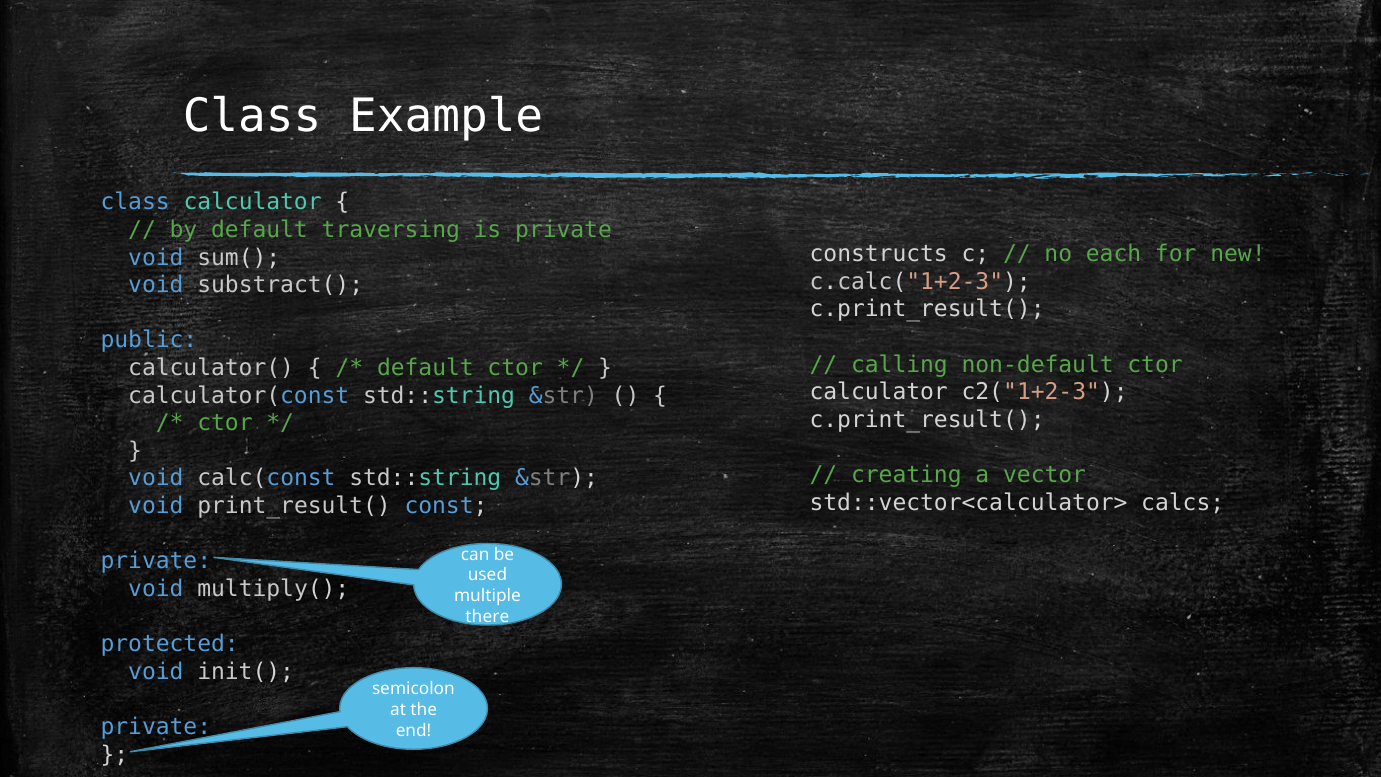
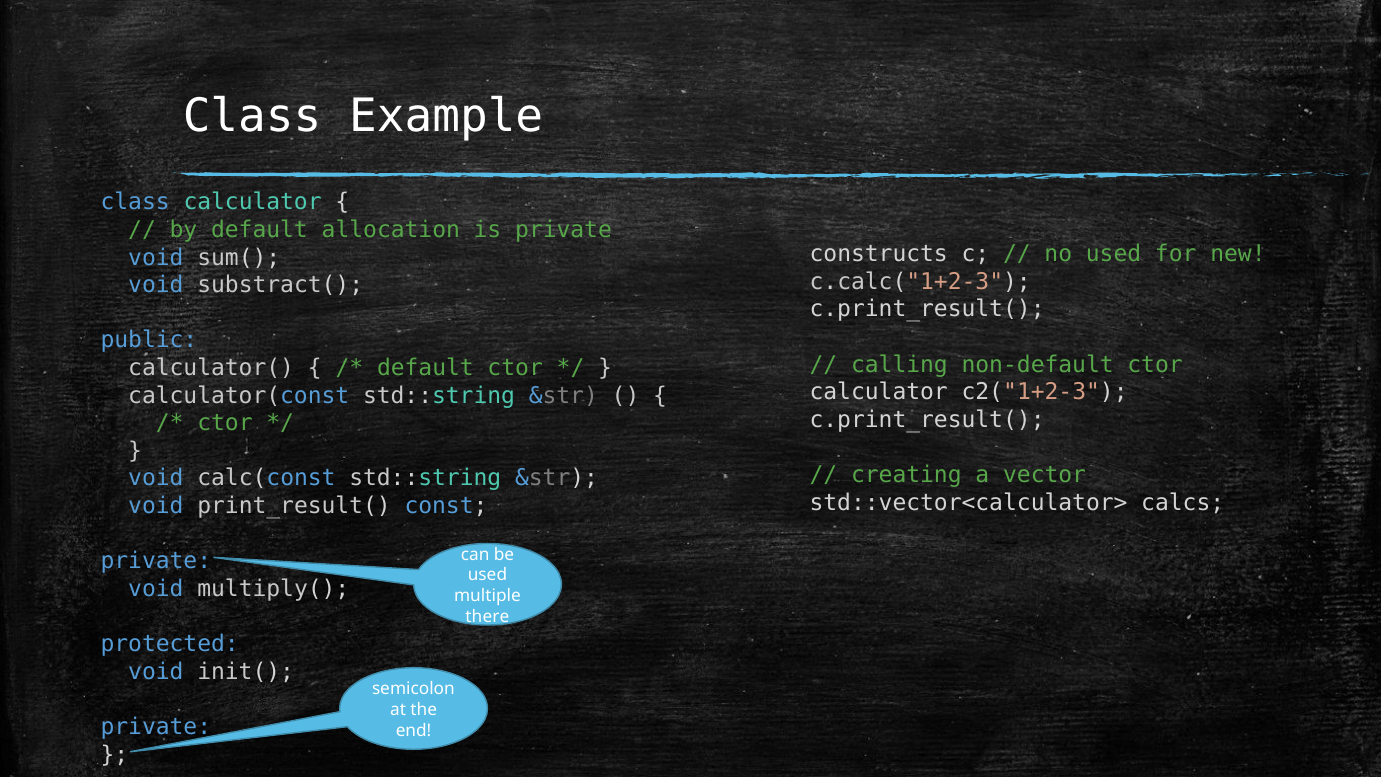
traversing: traversing -> allocation
no each: each -> used
